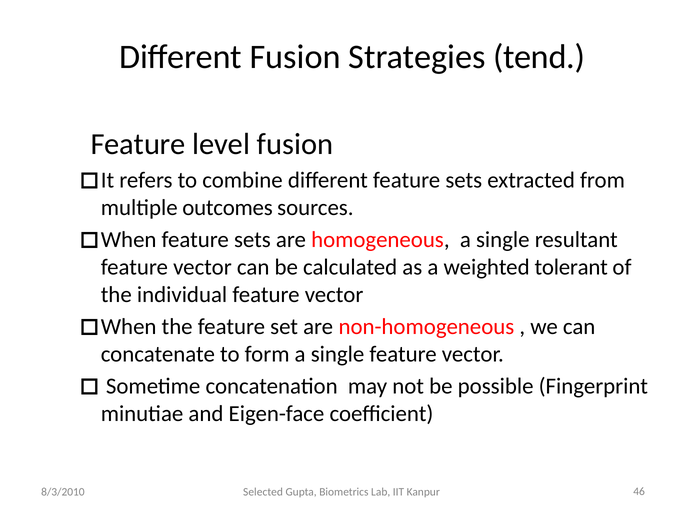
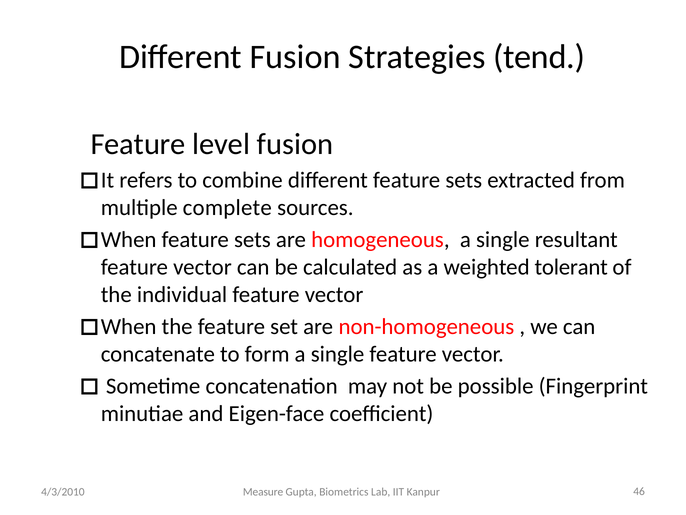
outcomes: outcomes -> complete
8/3/2010: 8/3/2010 -> 4/3/2010
Selected: Selected -> Measure
